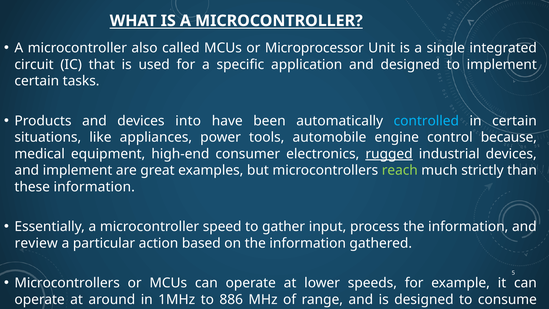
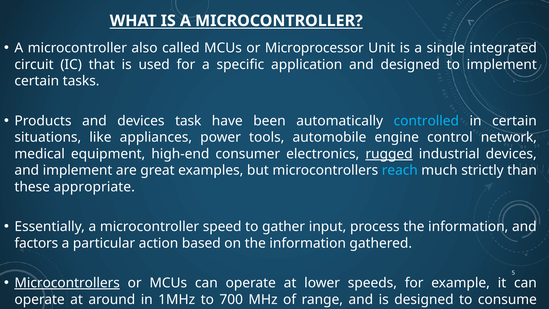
into: into -> task
control because: because -> network
reach colour: light green -> light blue
these information: information -> appropriate
review: review -> factors
Microcontrollers at (67, 283) underline: none -> present
886: 886 -> 700
